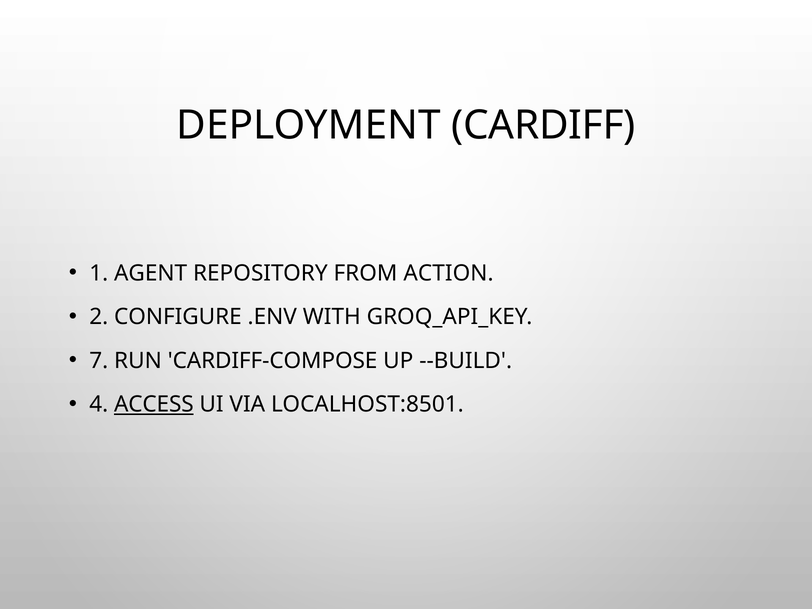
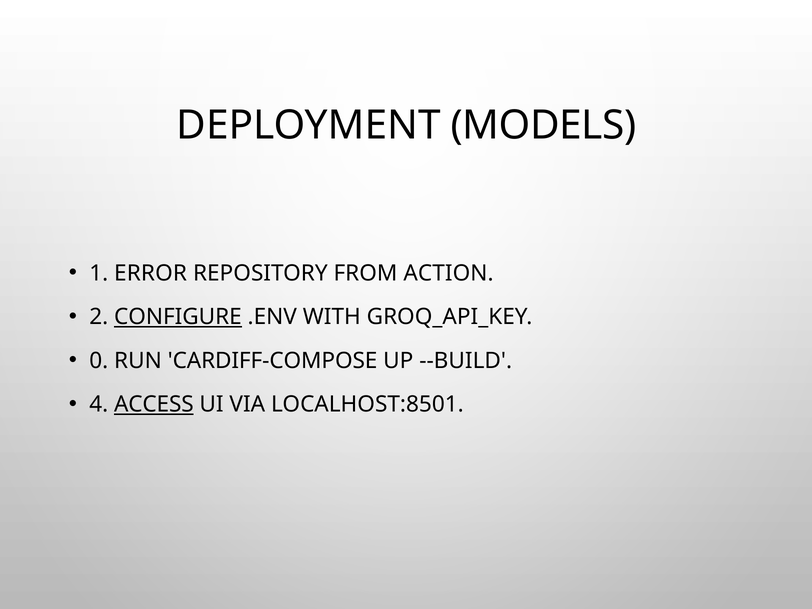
CARDIFF: CARDIFF -> MODELS
AGENT: AGENT -> ERROR
CONFIGURE underline: none -> present
7: 7 -> 0
